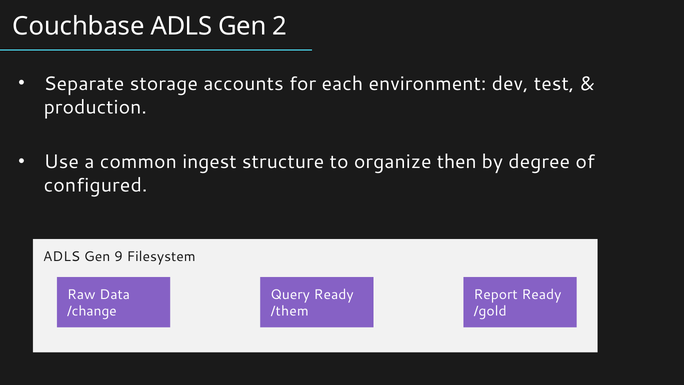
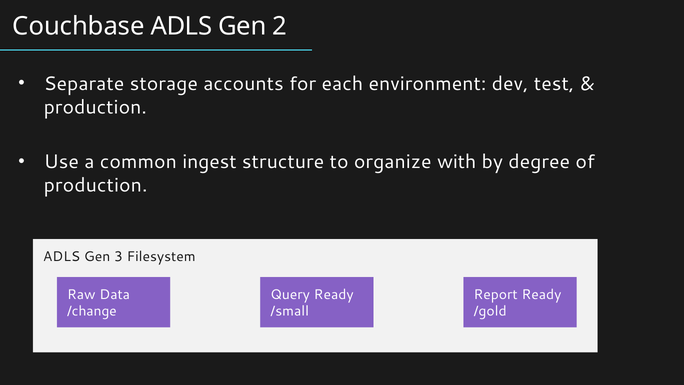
then: then -> with
configured at (96, 185): configured -> production
9: 9 -> 3
/them: /them -> /small
